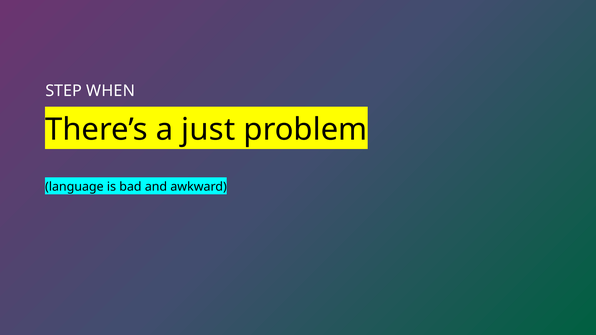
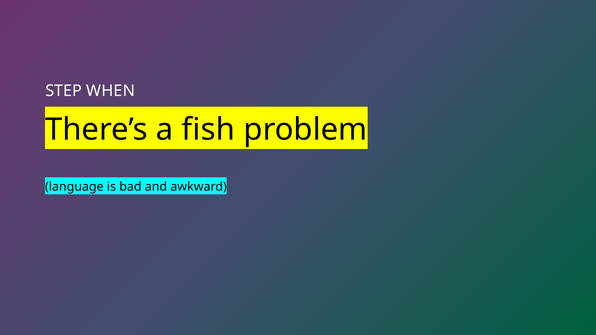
just: just -> fish
